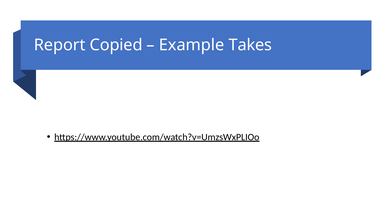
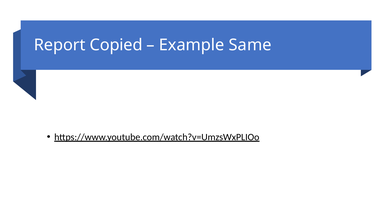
Takes: Takes -> Same
